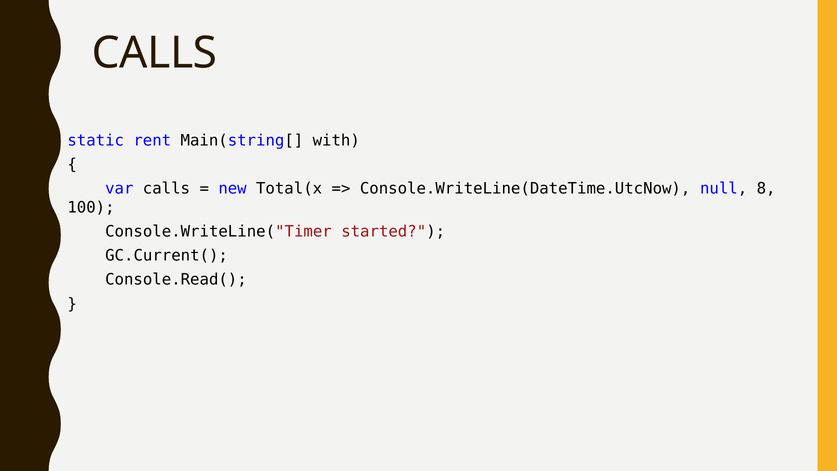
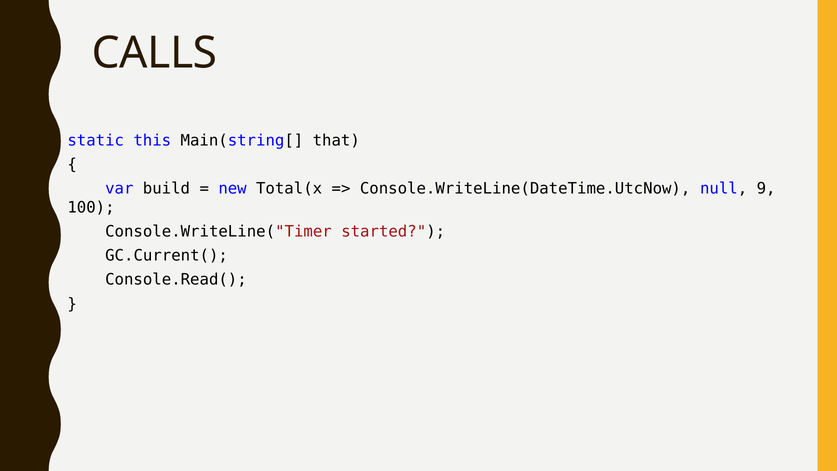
rent: rent -> this
with: with -> that
var calls: calls -> build
8: 8 -> 9
